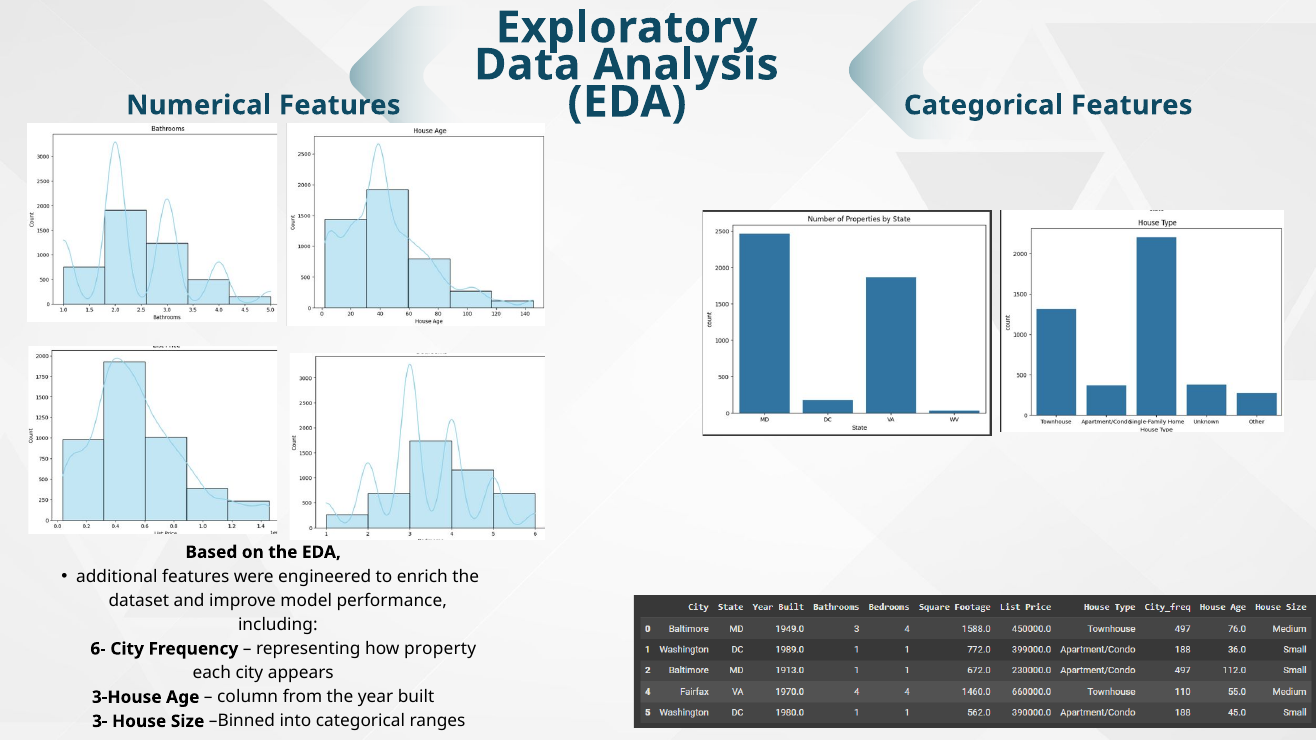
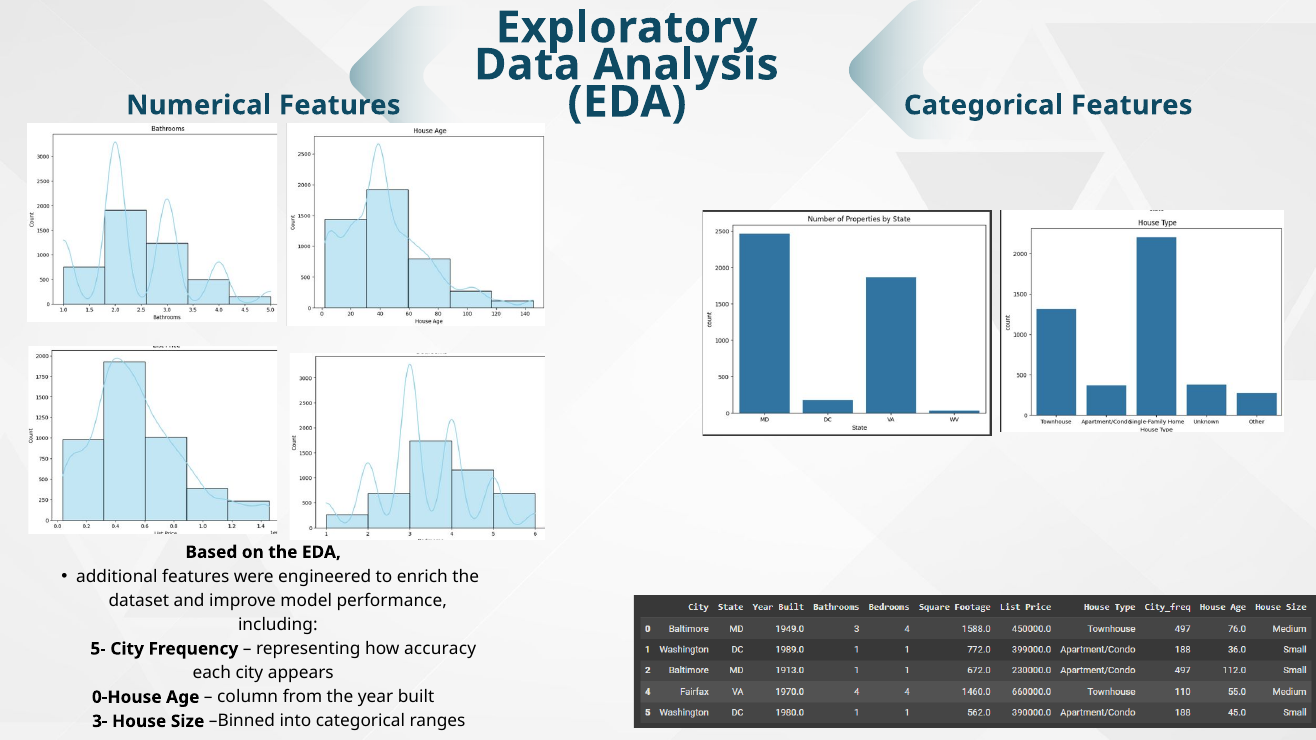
6-: 6- -> 5-
property: property -> accuracy
3-House: 3-House -> 0-House
